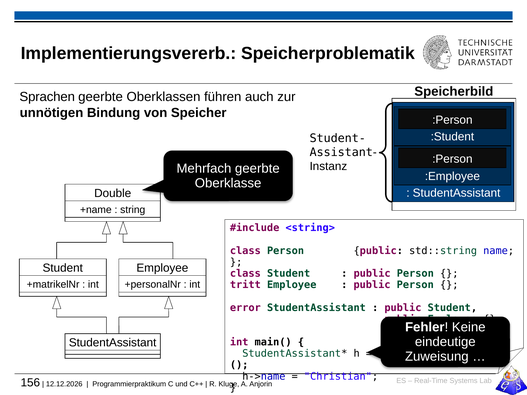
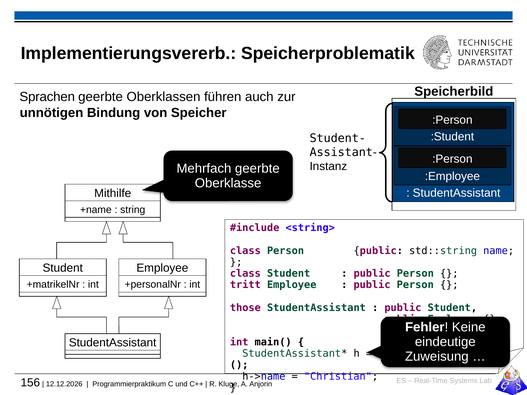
Double: Double -> Mithilfe
error: error -> those
